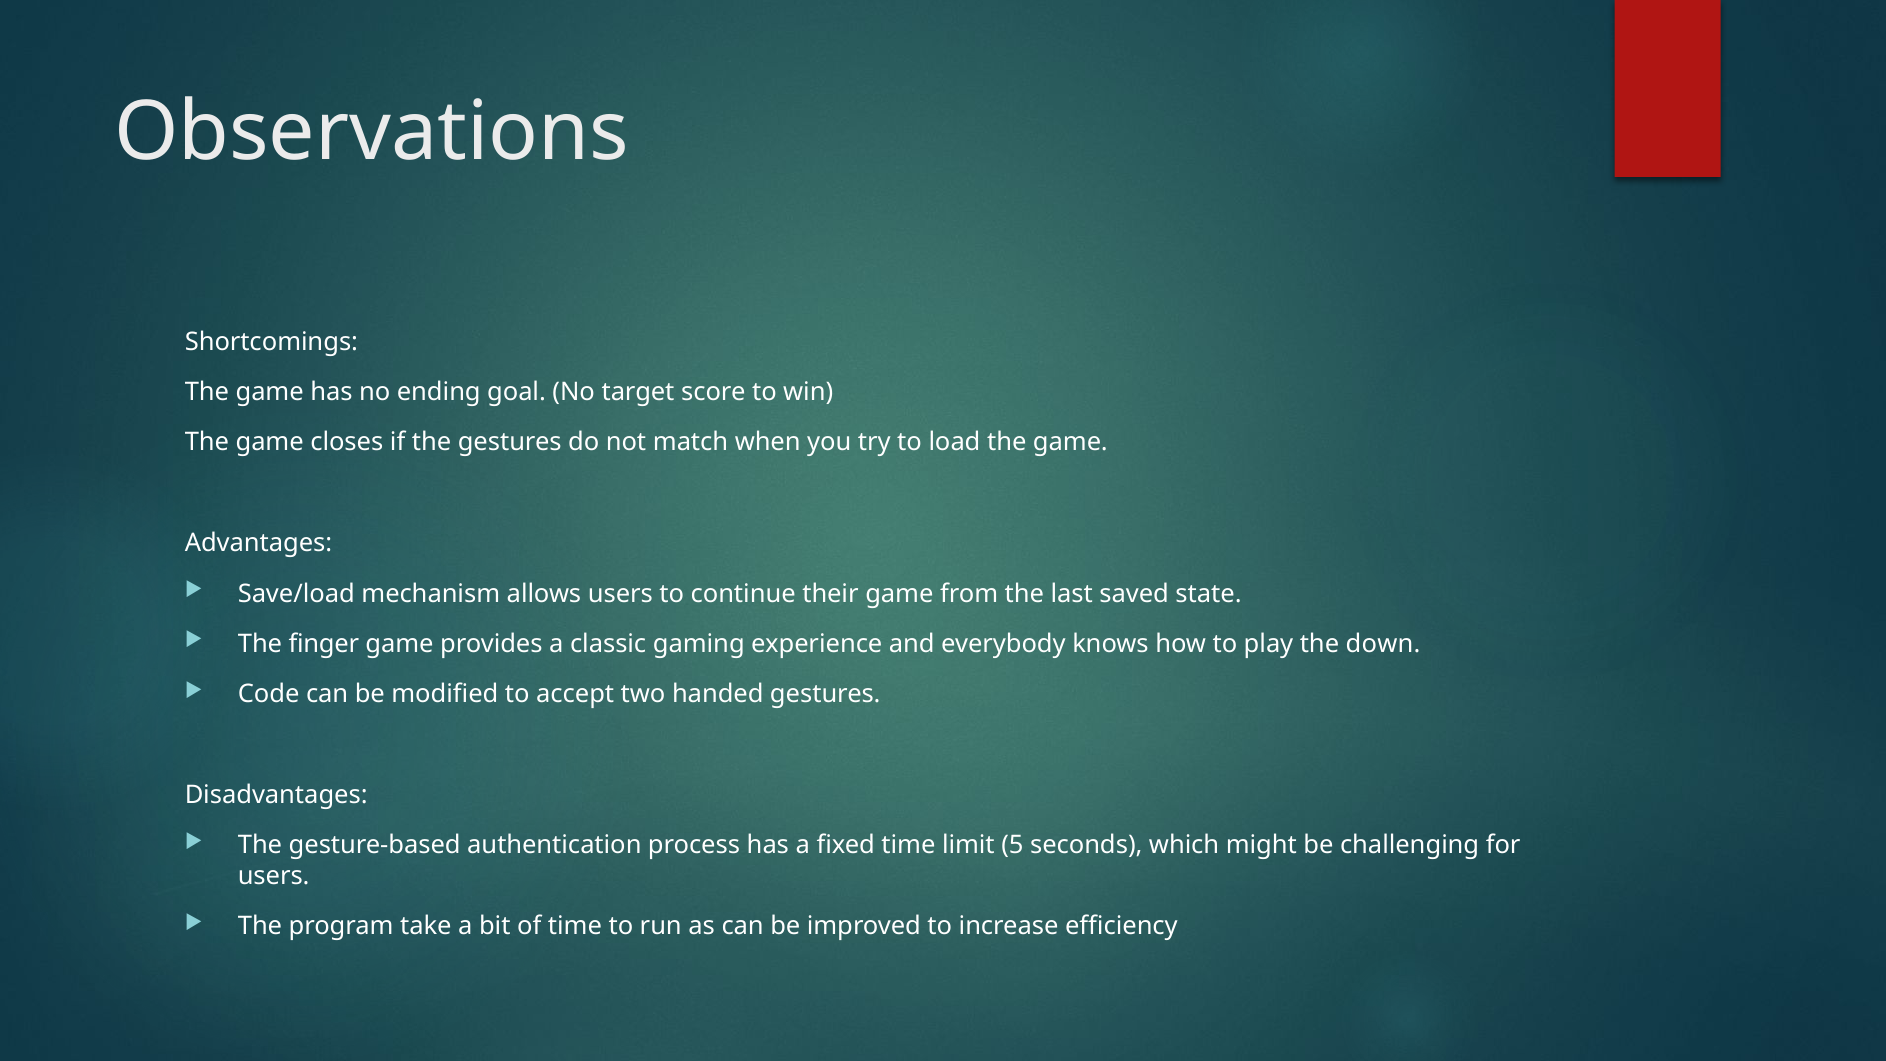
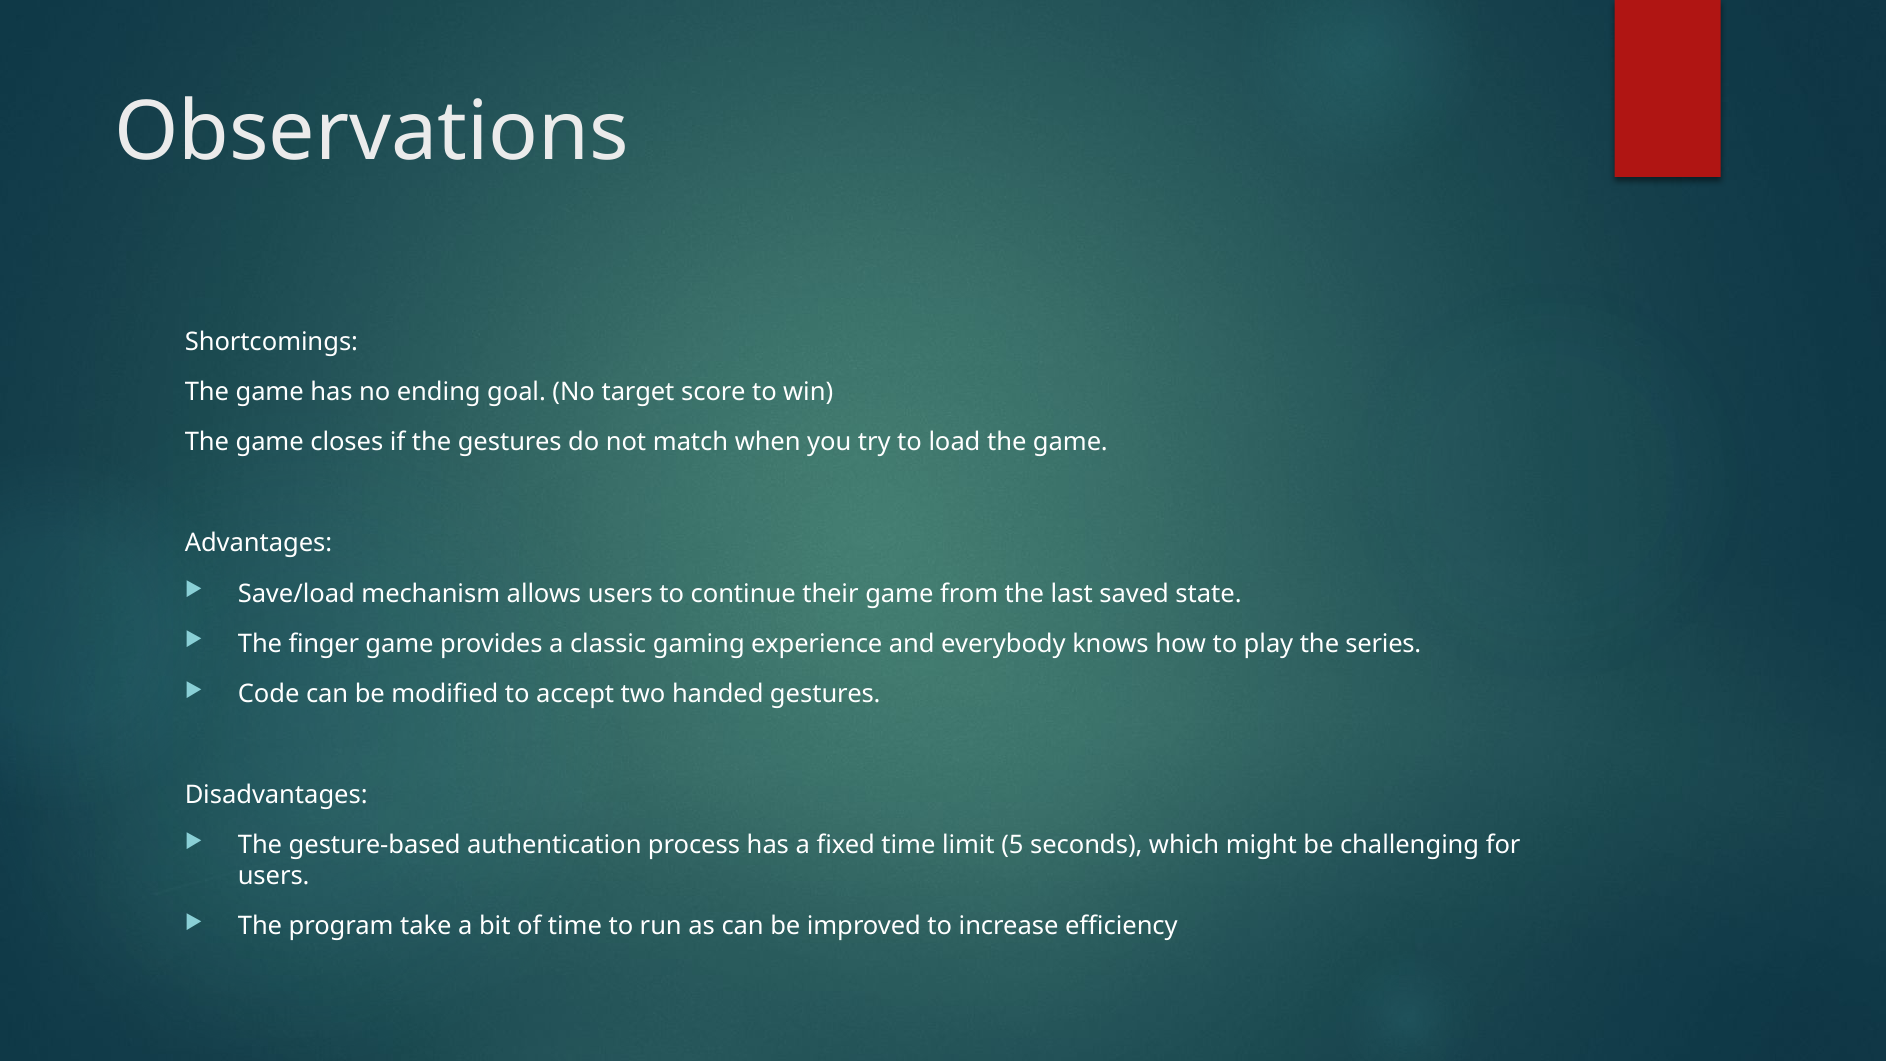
down: down -> series
